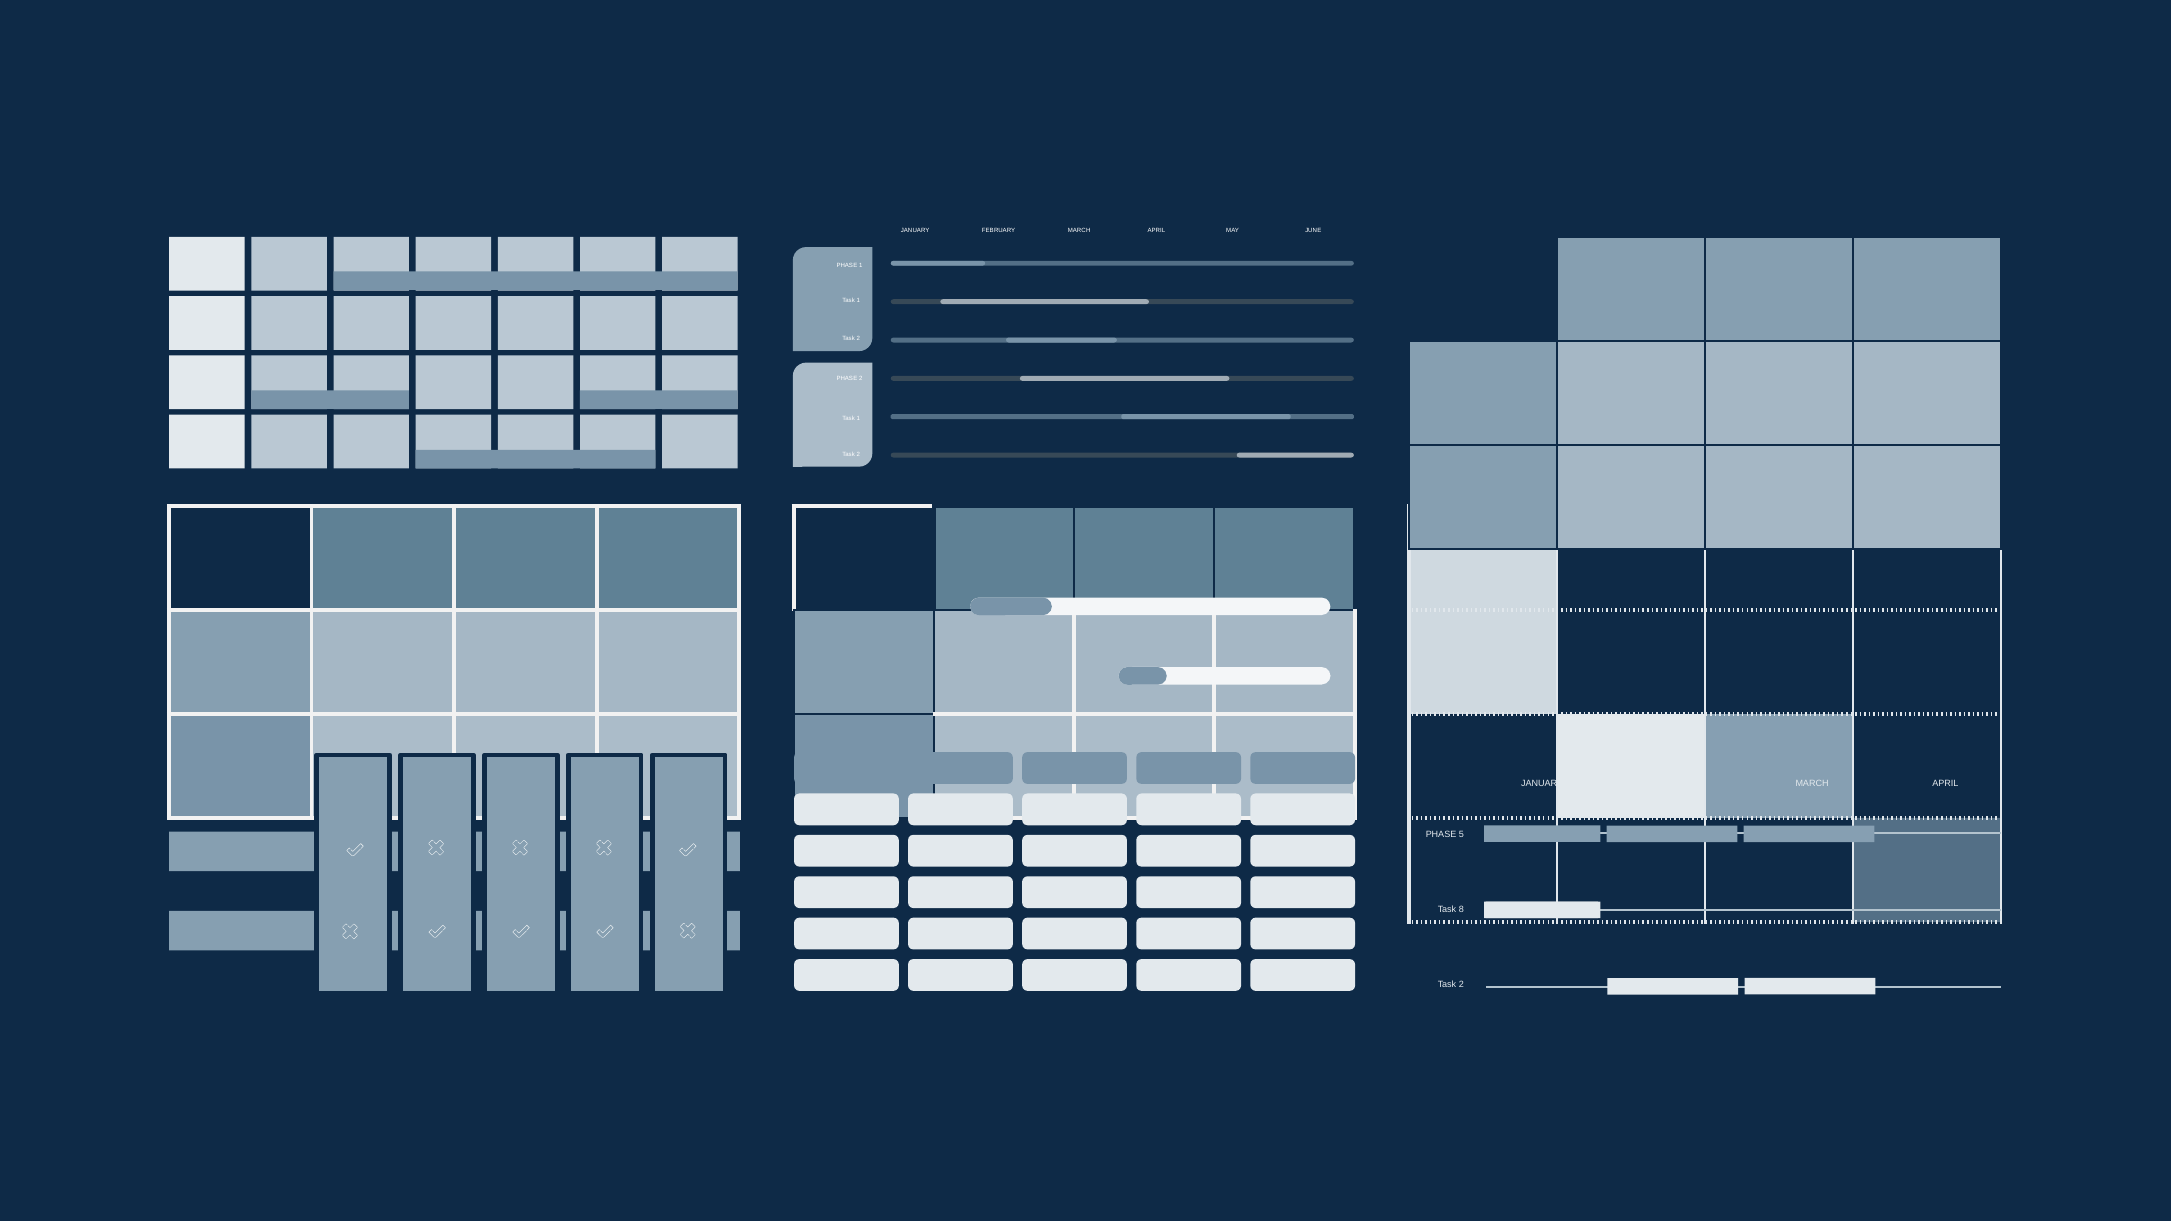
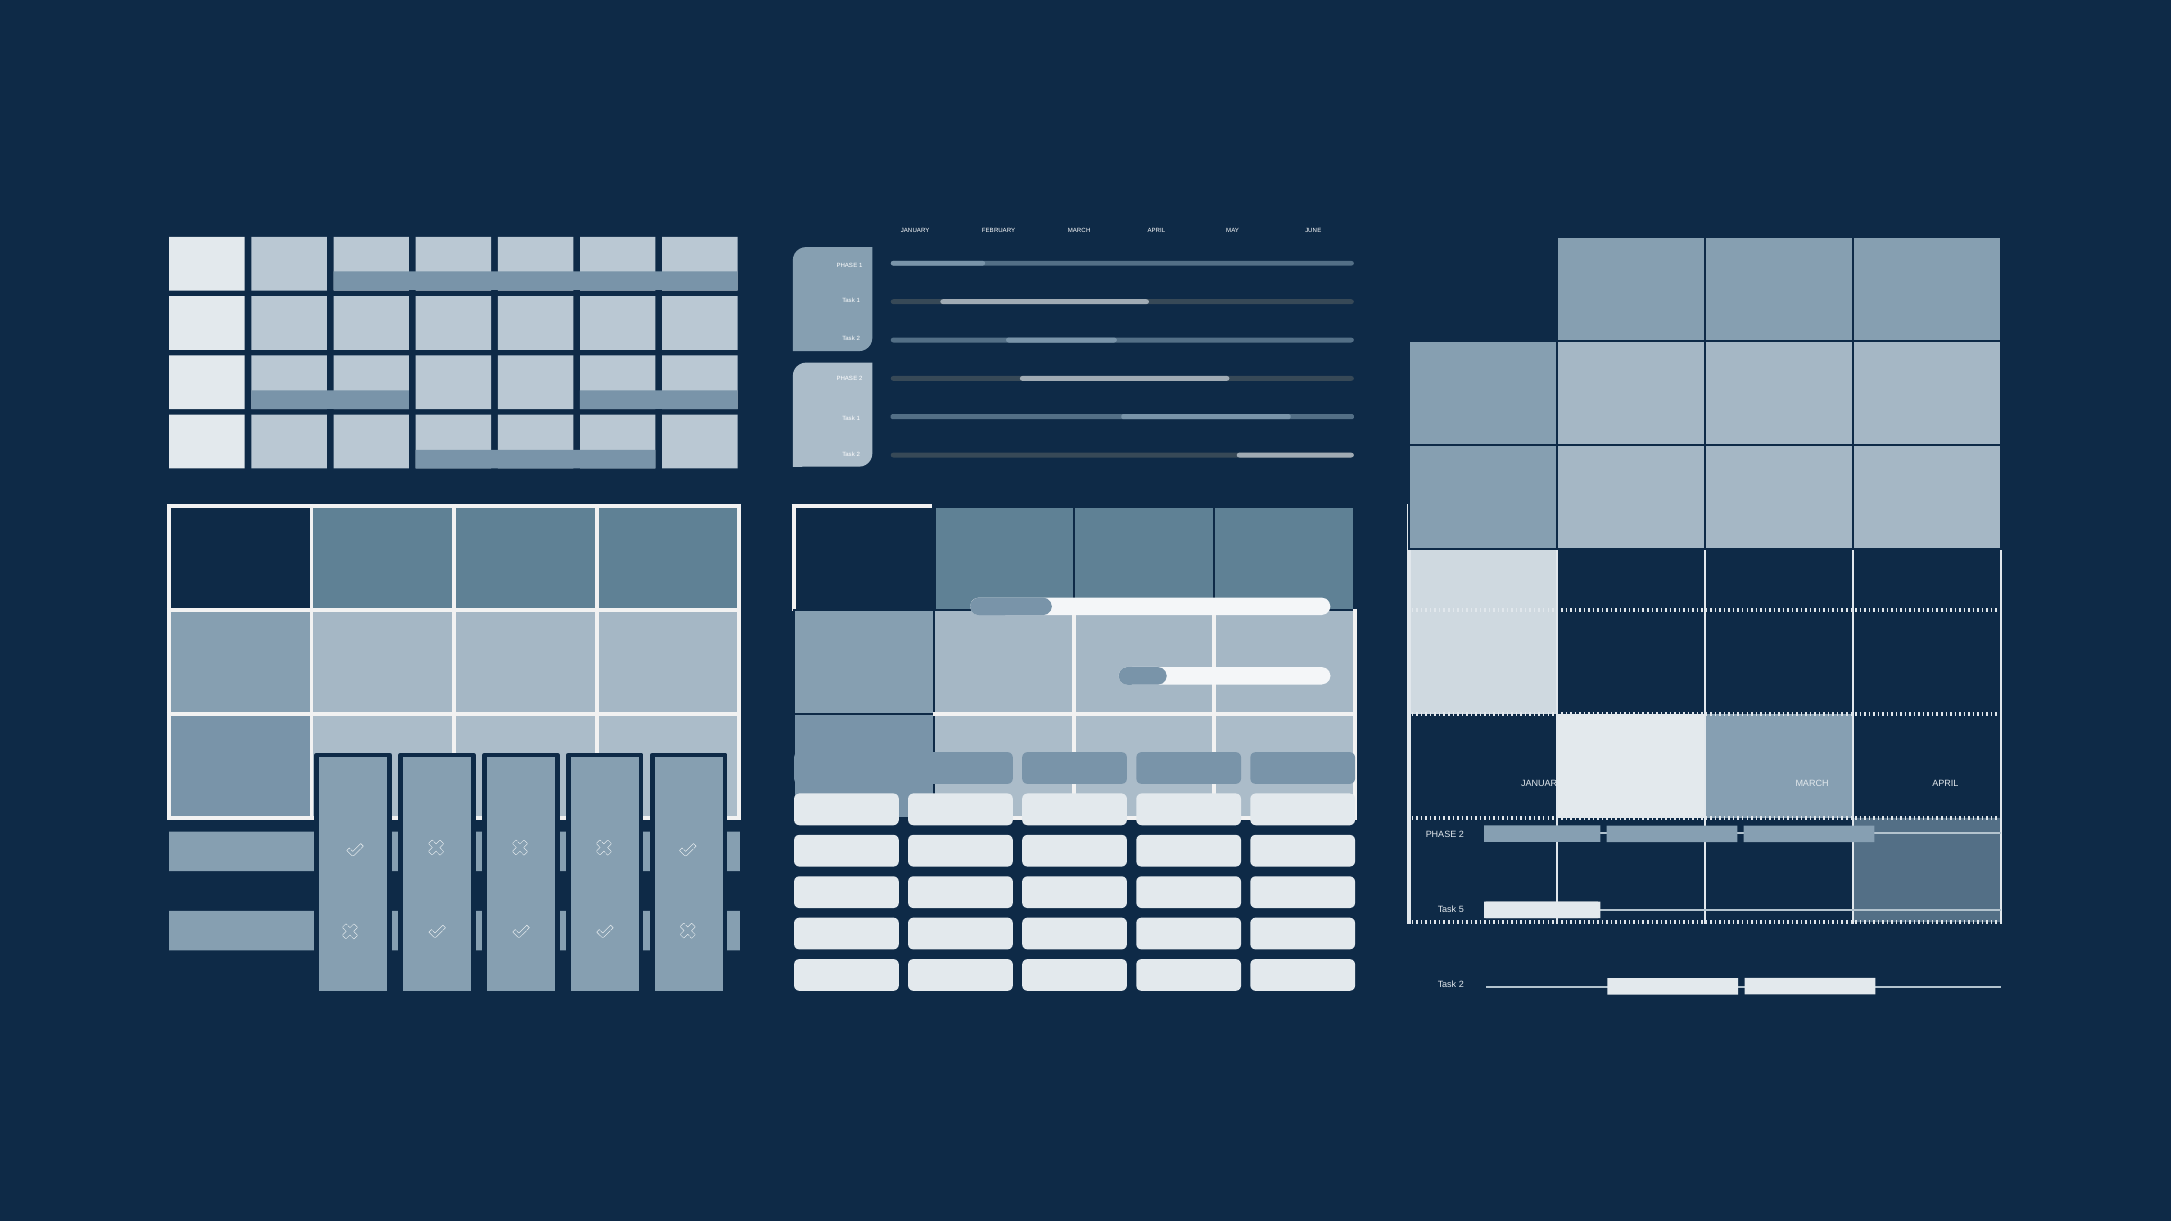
5 at (1461, 834): 5 -> 2
8: 8 -> 5
